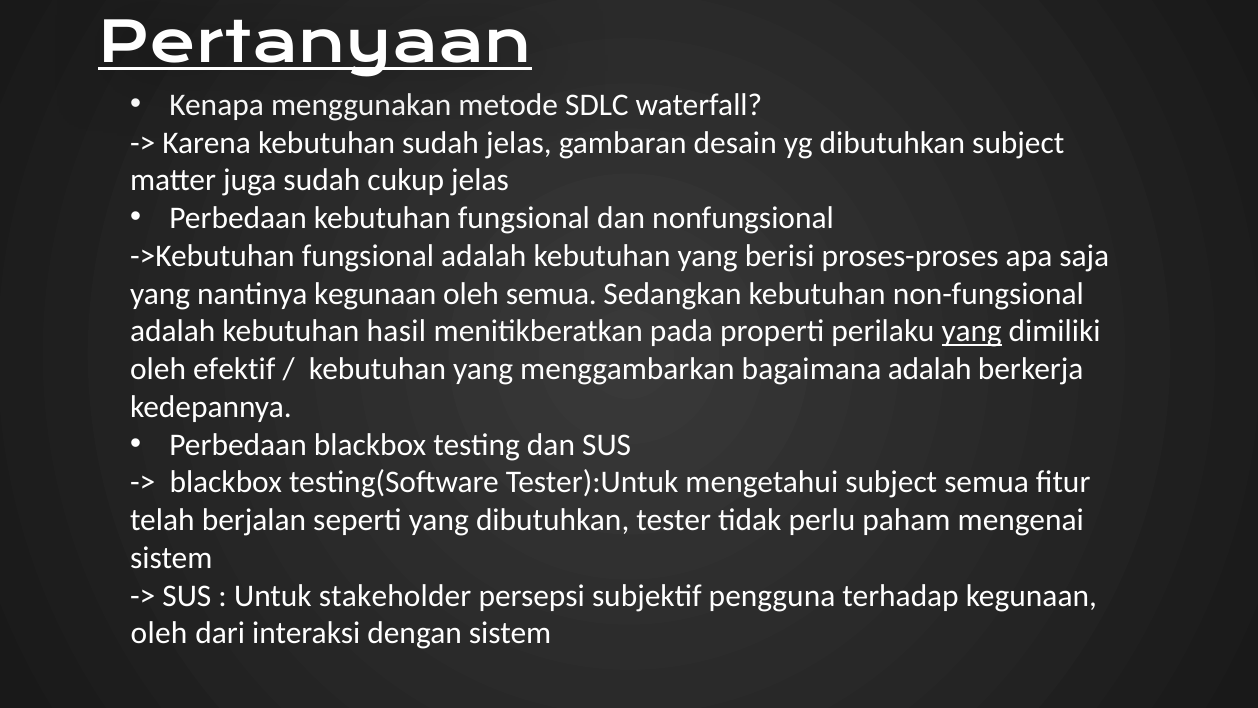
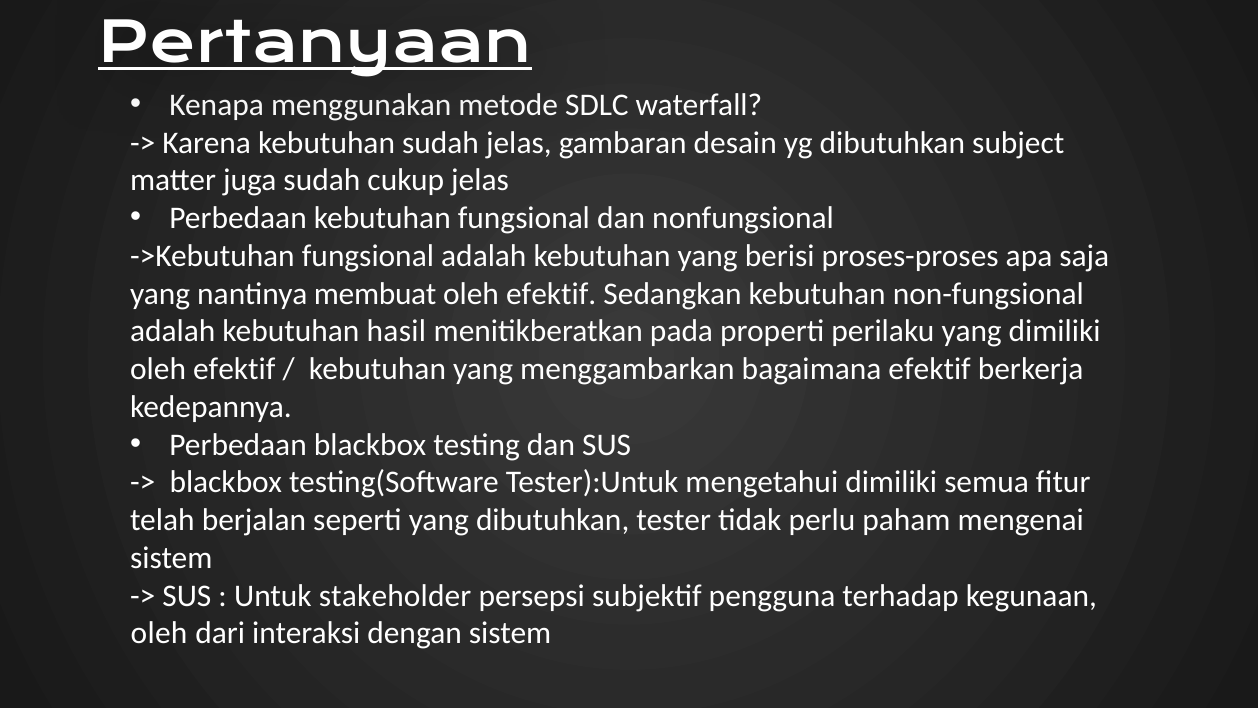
nantinya kegunaan: kegunaan -> membuat
semua at (551, 294): semua -> efektif
yang at (972, 331) underline: present -> none
bagaimana adalah: adalah -> efektif
mengetahui subject: subject -> dimiliki
